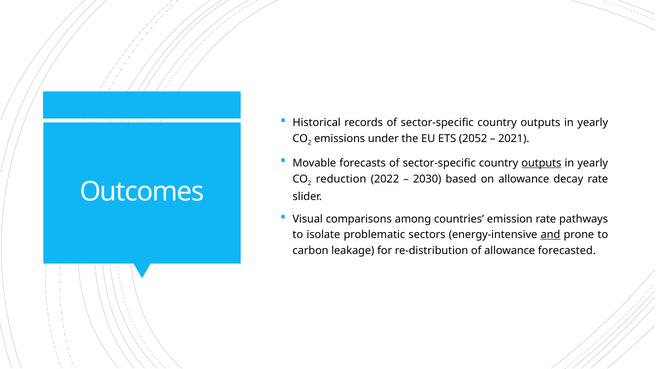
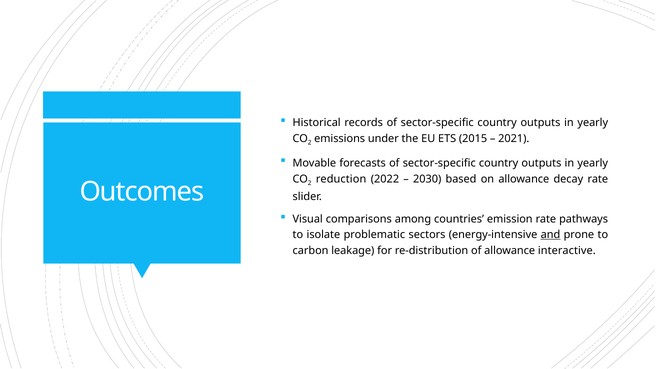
2052: 2052 -> 2015
outputs at (541, 163) underline: present -> none
forecasted: forecasted -> interactive
